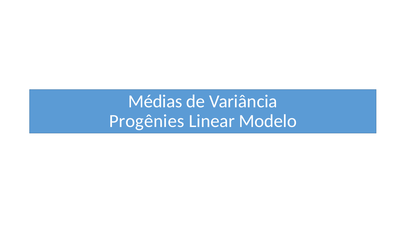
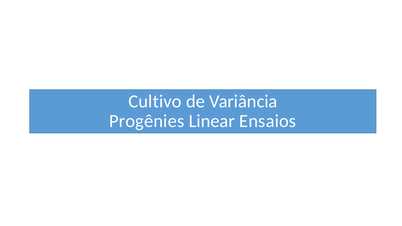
Médias: Médias -> Cultivo
Modelo: Modelo -> Ensaios
